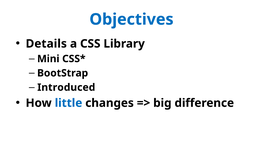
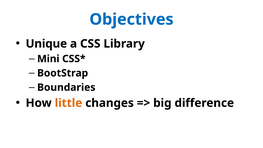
Details: Details -> Unique
Introduced: Introduced -> Boundaries
little colour: blue -> orange
